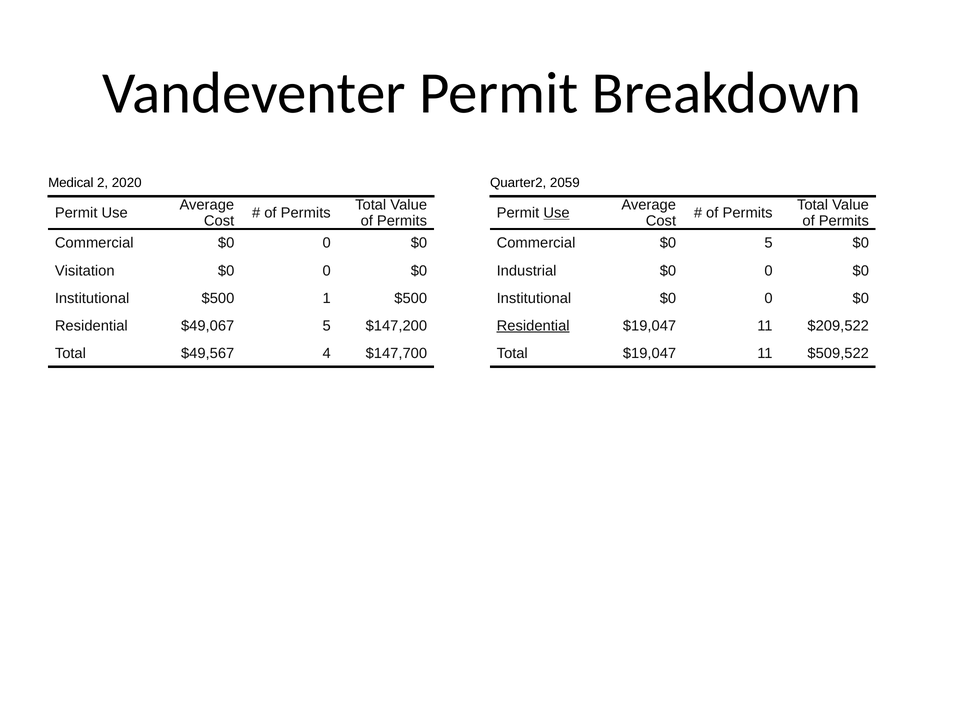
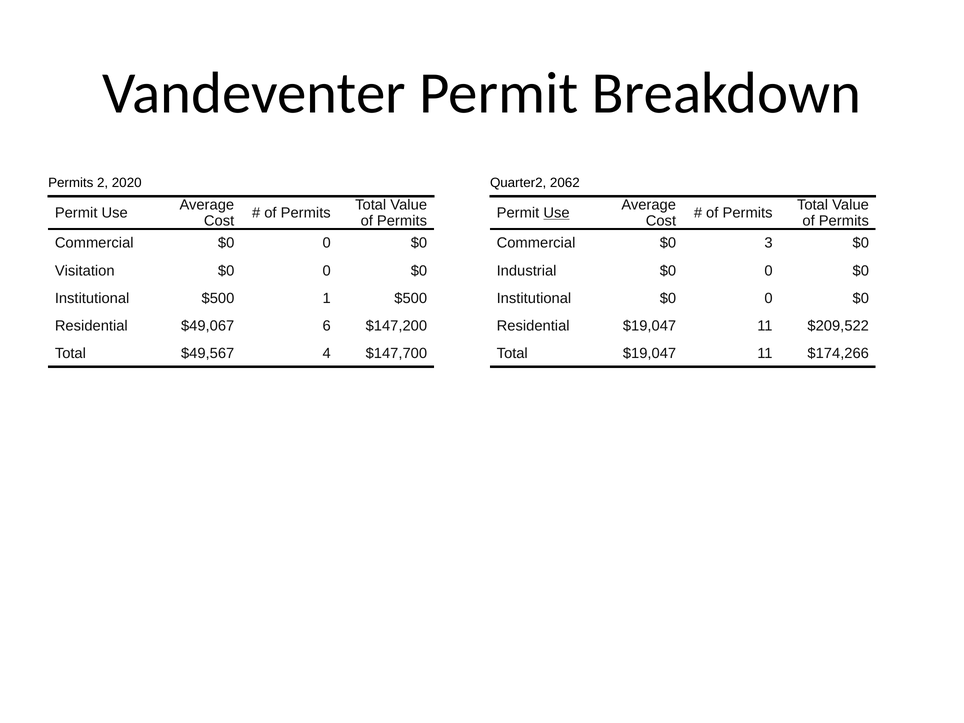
Medical at (71, 183): Medical -> Permits
2059: 2059 -> 2062
$0 5: 5 -> 3
$49,067 5: 5 -> 6
Residential at (533, 326) underline: present -> none
$509,522: $509,522 -> $174,266
